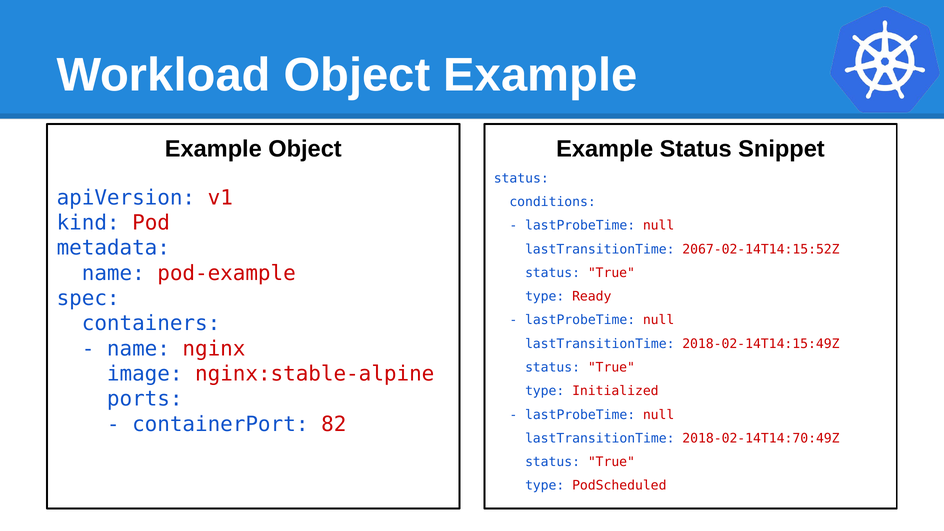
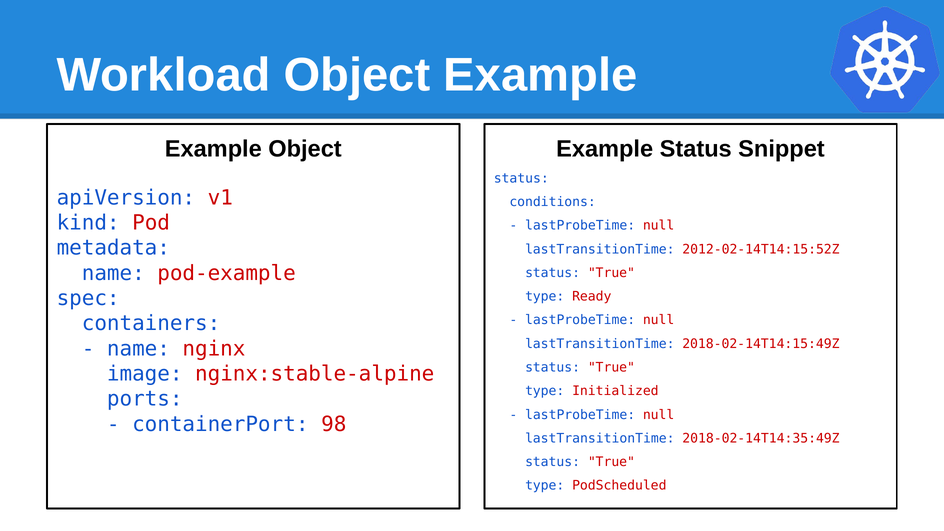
2067-02-14T14:15:52Z: 2067-02-14T14:15:52Z -> 2012-02-14T14:15:52Z
82: 82 -> 98
2018-02-14T14:70:49Z: 2018-02-14T14:70:49Z -> 2018-02-14T14:35:49Z
